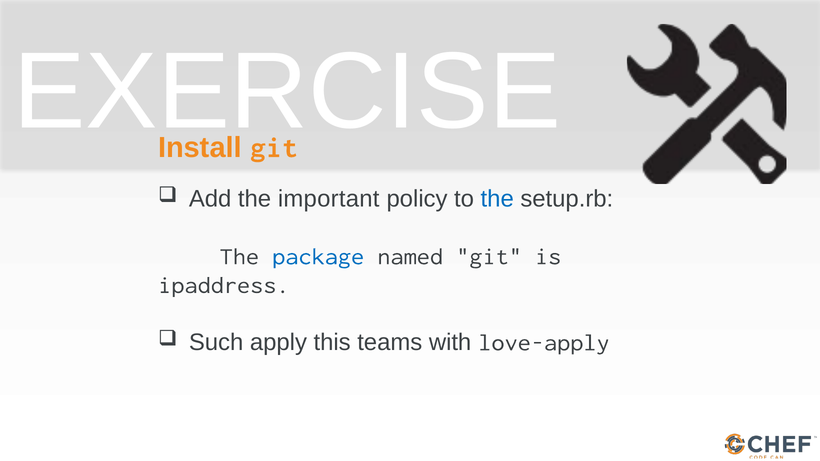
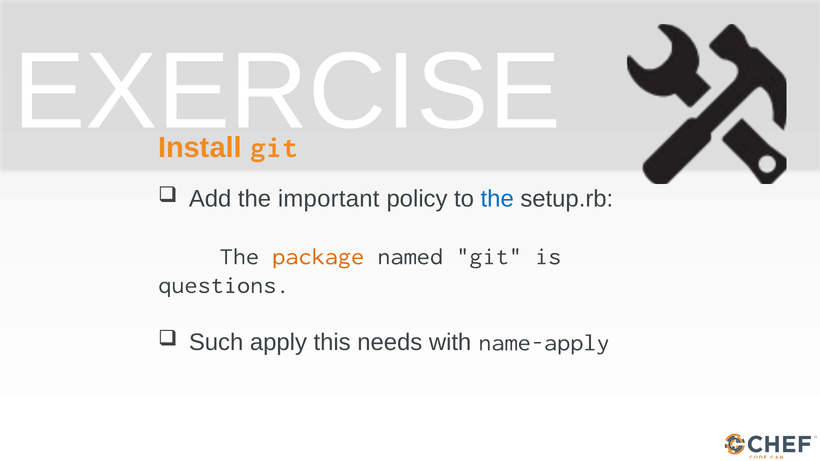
package colour: blue -> orange
ipaddress: ipaddress -> questions
teams: teams -> needs
love-apply: love-apply -> name-apply
